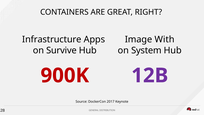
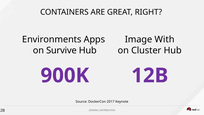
Infrastructure: Infrastructure -> Environments
System: System -> Cluster
900K colour: red -> purple
